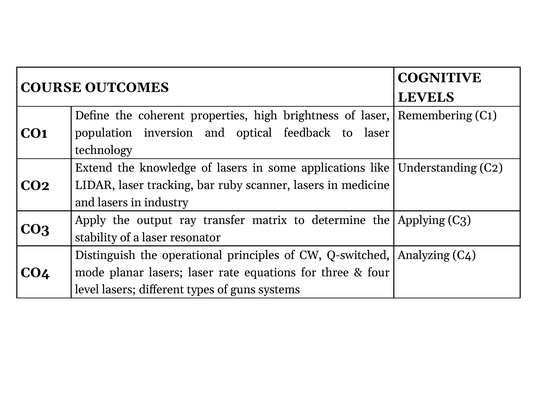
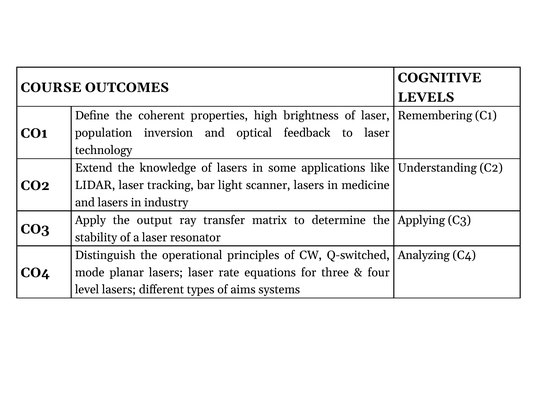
ruby: ruby -> light
guns: guns -> aims
